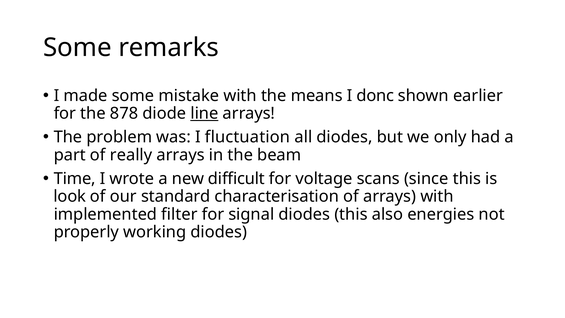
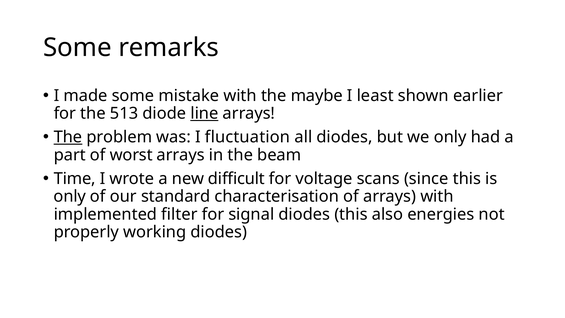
means: means -> maybe
donc: donc -> least
878: 878 -> 513
The at (68, 137) underline: none -> present
really: really -> worst
look at (70, 196): look -> only
